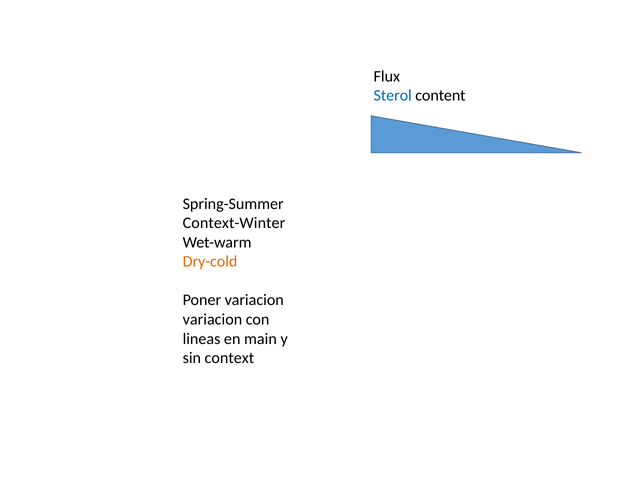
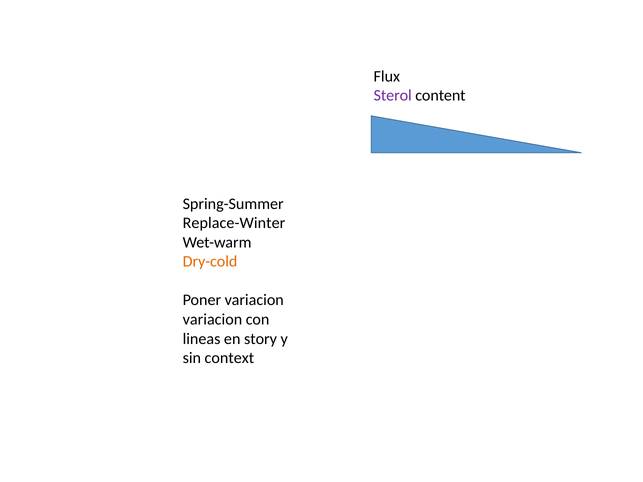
Sterol colour: blue -> purple
Context-Winter: Context-Winter -> Replace-Winter
main: main -> story
